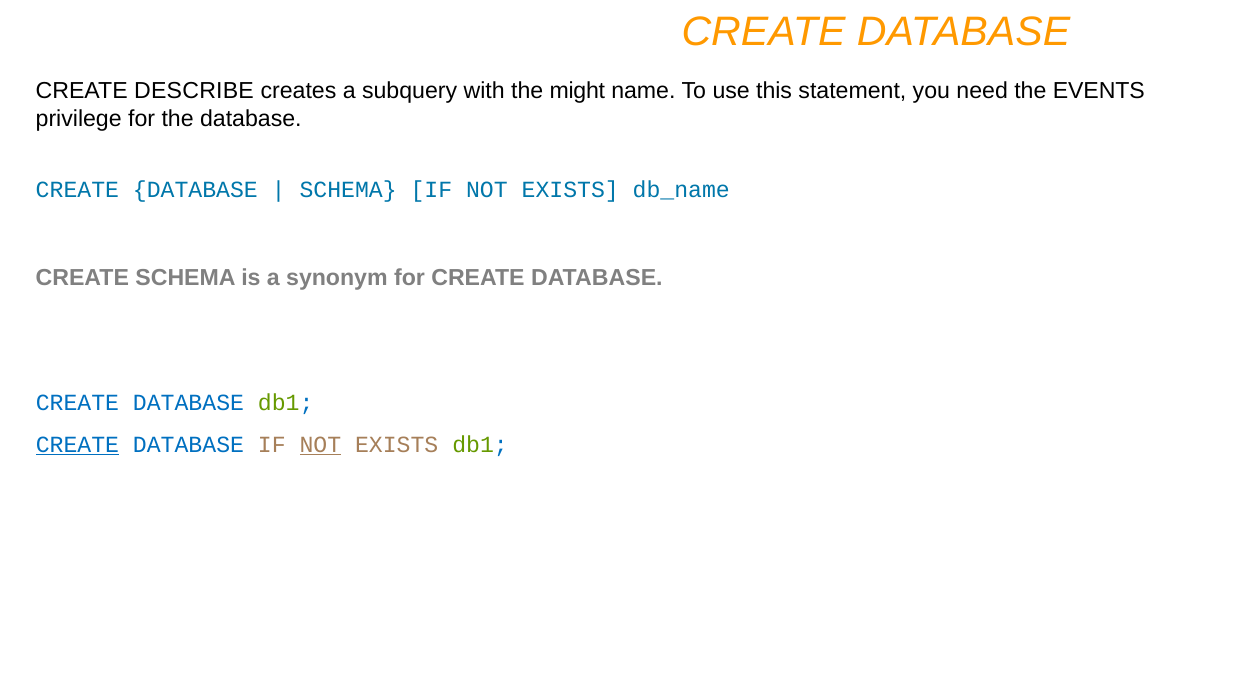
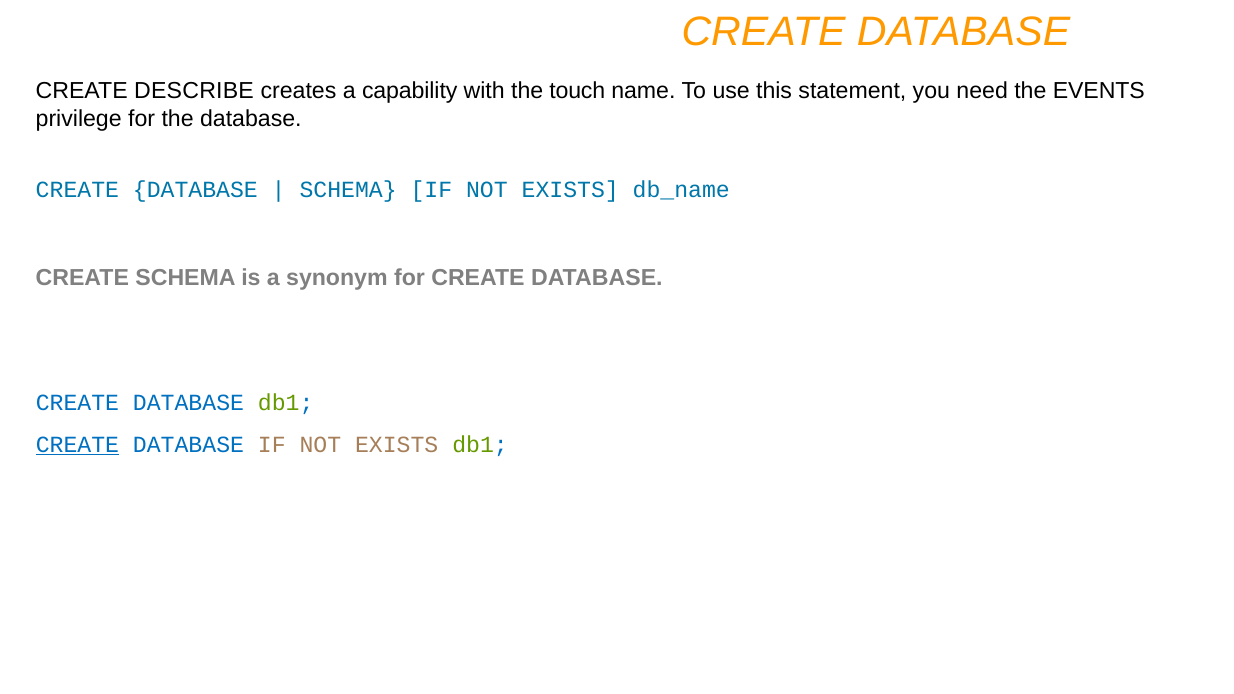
subquery: subquery -> capability
might: might -> touch
NOT at (320, 444) underline: present -> none
